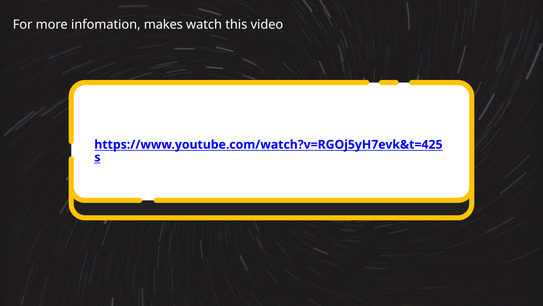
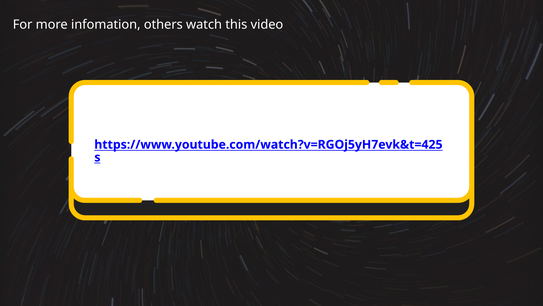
makes: makes -> others
